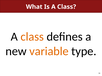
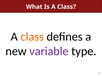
variable colour: orange -> purple
